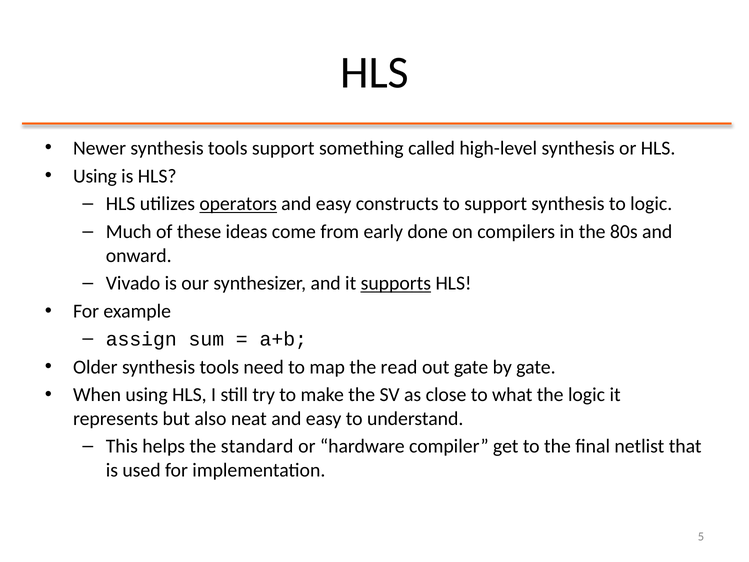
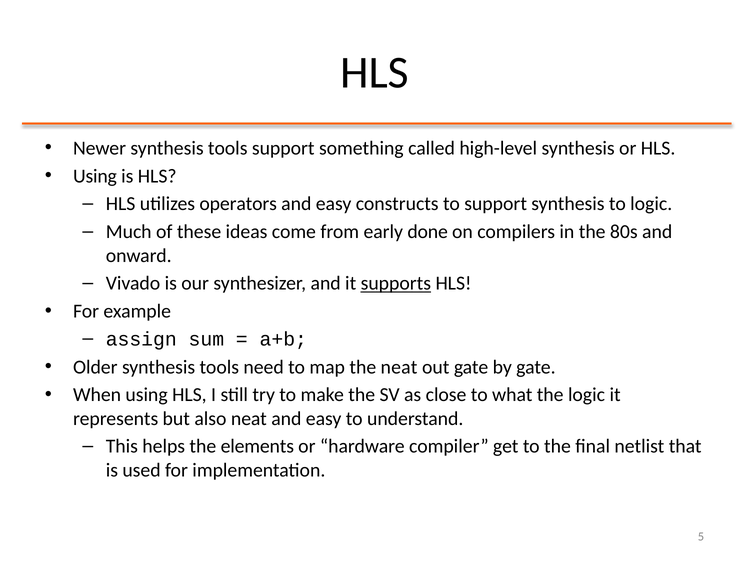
operators underline: present -> none
the read: read -> neat
standard: standard -> elements
